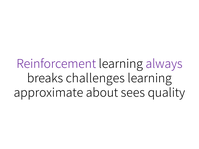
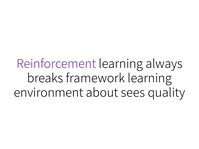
always colour: purple -> black
challenges: challenges -> framework
approximate: approximate -> environment
